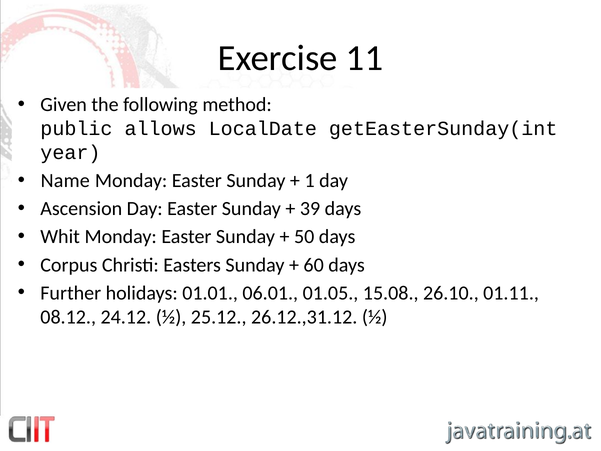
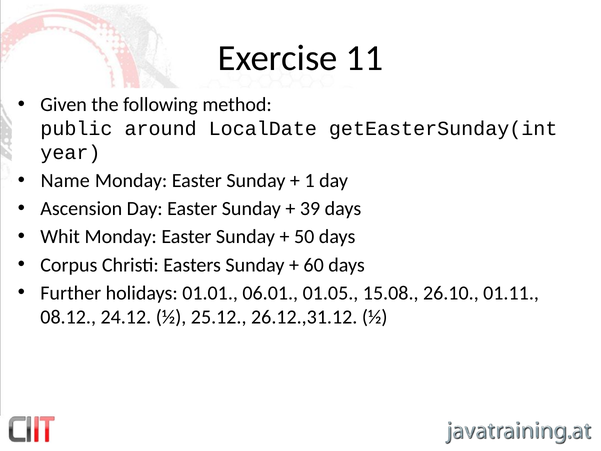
allows: allows -> around
